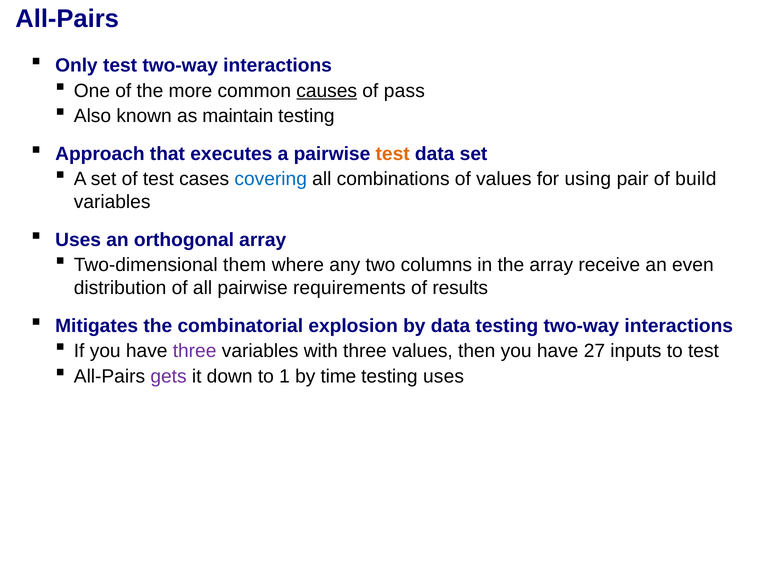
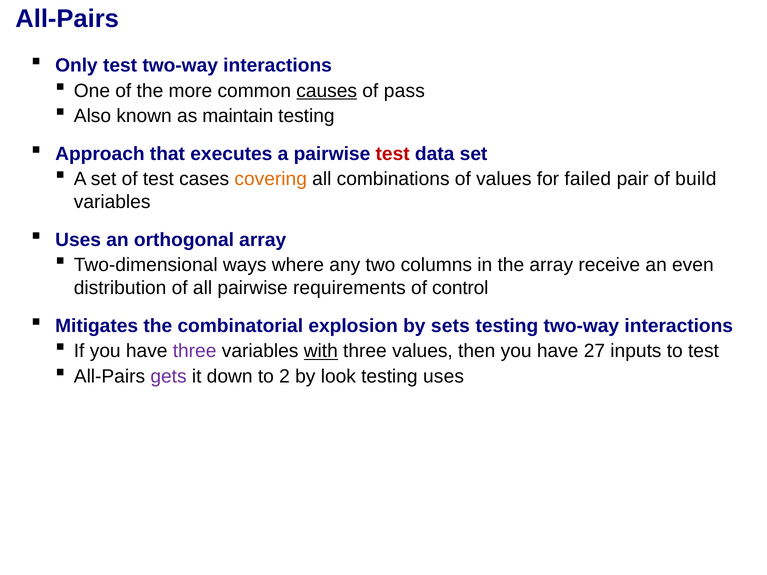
test at (393, 154) colour: orange -> red
covering colour: blue -> orange
using: using -> failed
them: them -> ways
results: results -> control
by data: data -> sets
with underline: none -> present
1: 1 -> 2
time: time -> look
